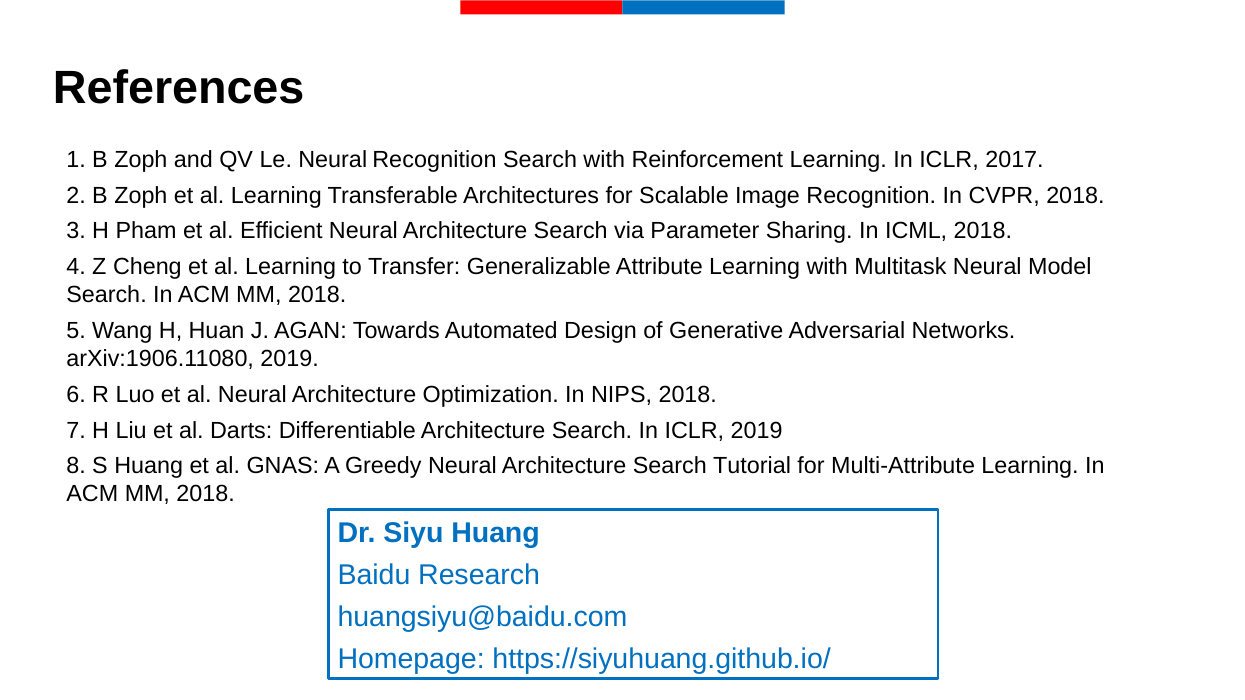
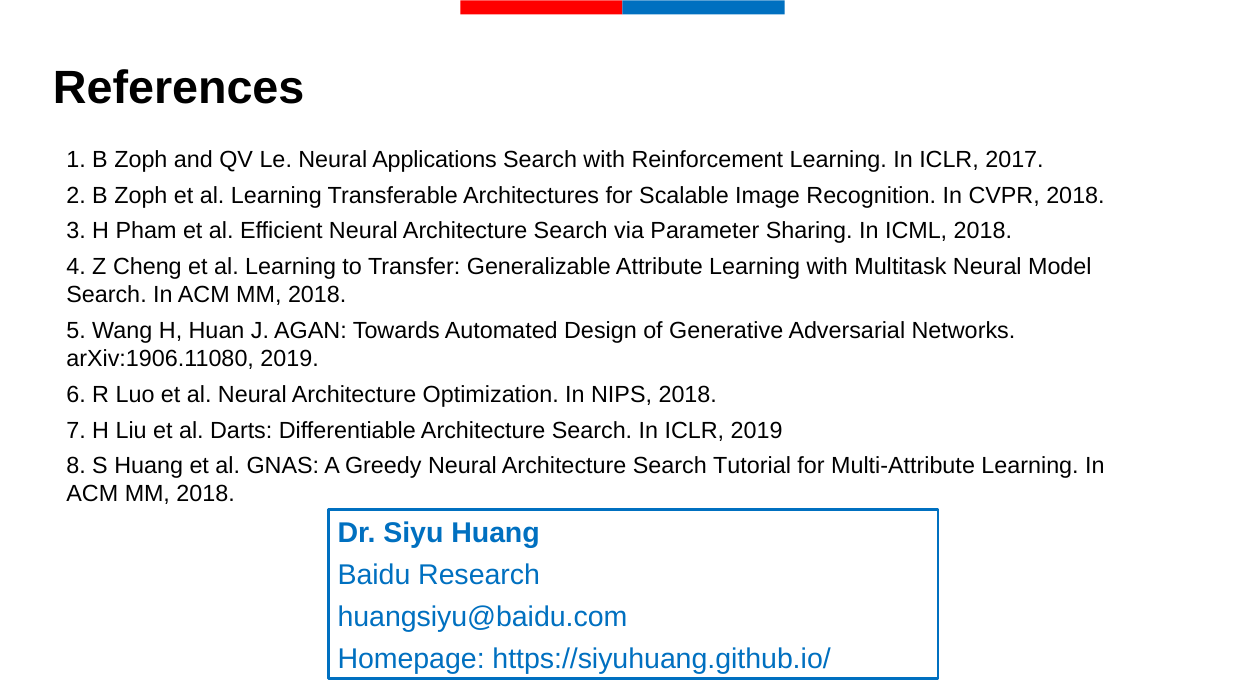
Neural Recognition: Recognition -> Applications
